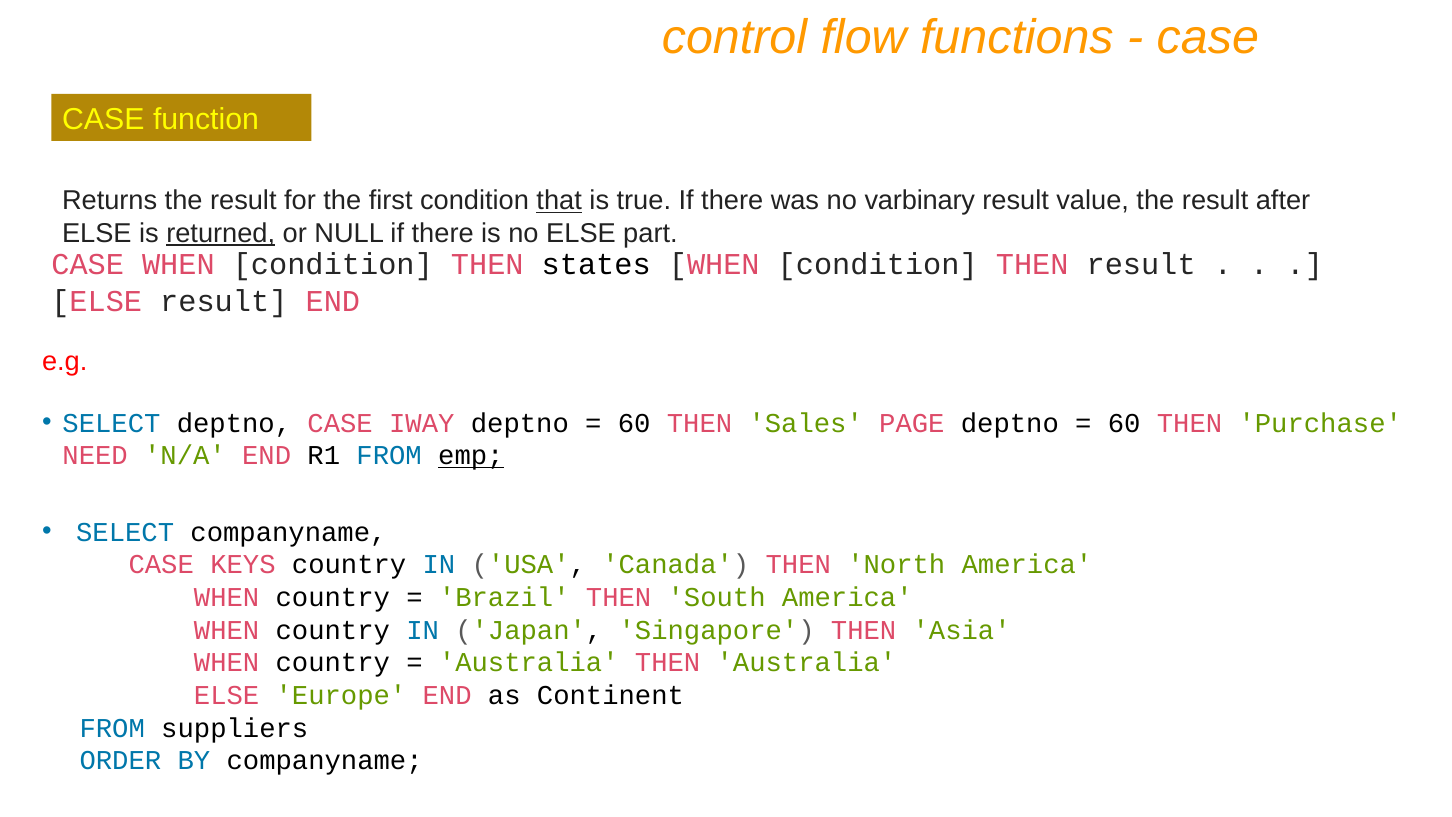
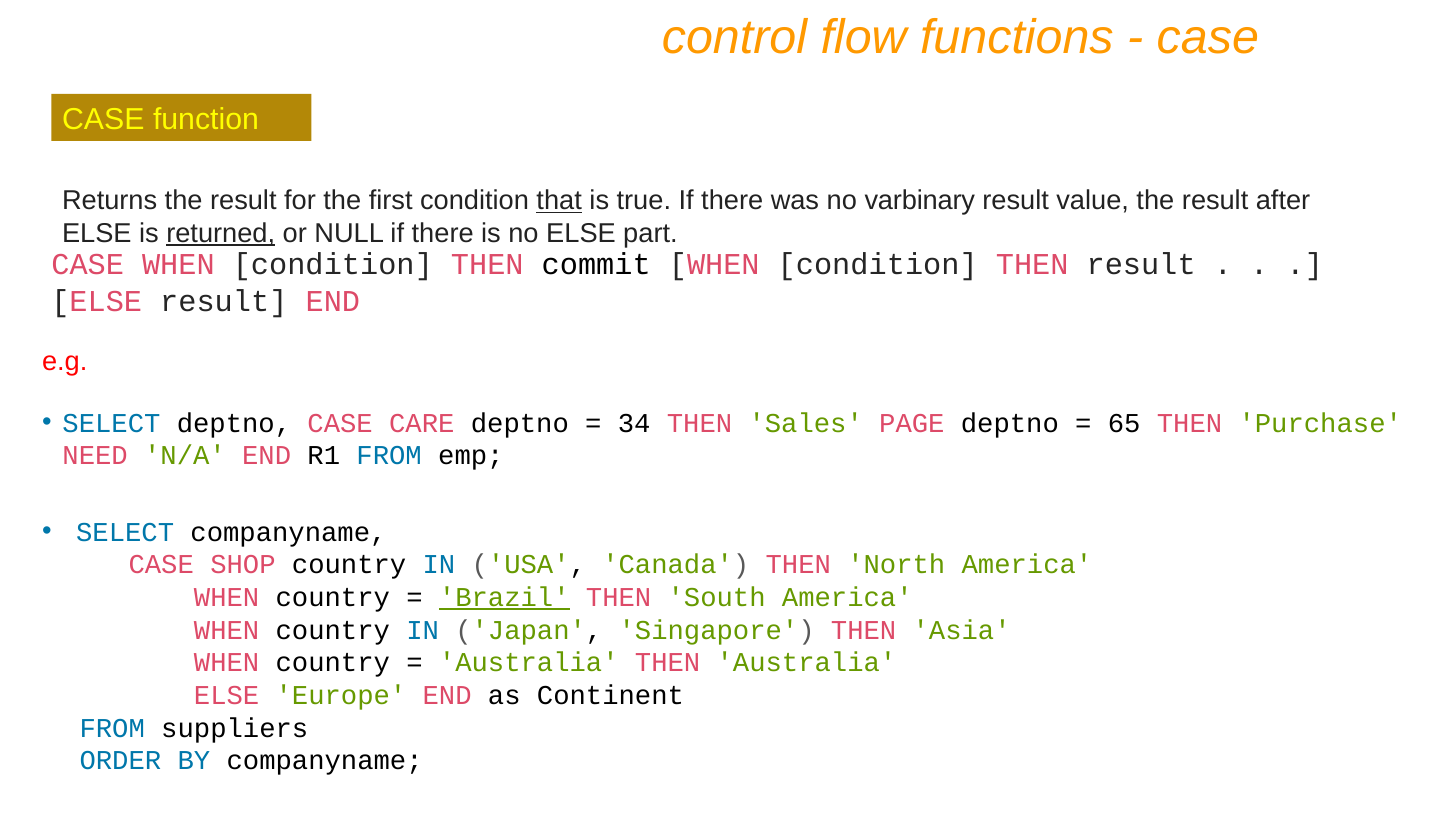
states: states -> commit
IWAY: IWAY -> CARE
60 at (634, 423): 60 -> 34
60 at (1124, 423): 60 -> 65
emp underline: present -> none
KEYS: KEYS -> SHOP
Brazil underline: none -> present
